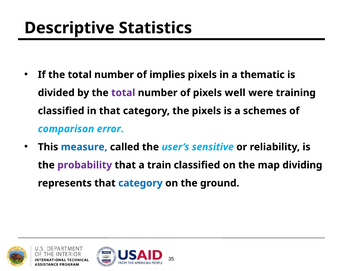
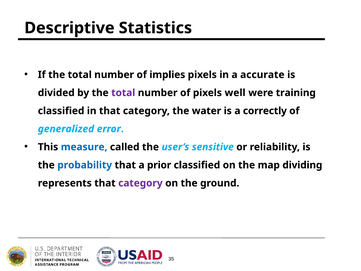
thematic: thematic -> accurate
the pixels: pixels -> water
schemes: schemes -> correctly
comparison: comparison -> generalized
probability colour: purple -> blue
train: train -> prior
category at (140, 183) colour: blue -> purple
